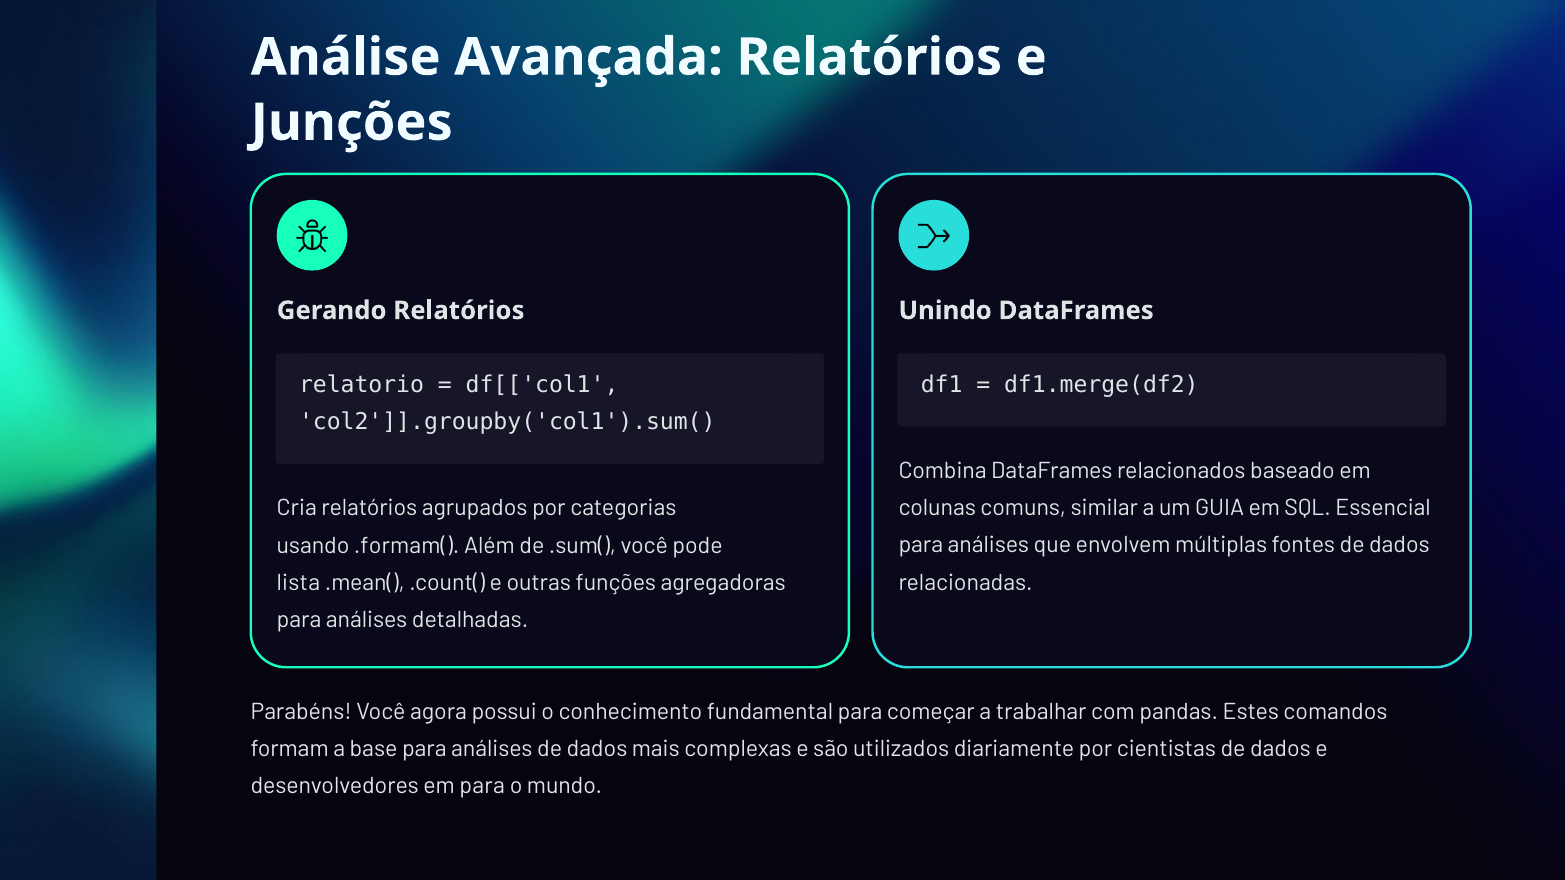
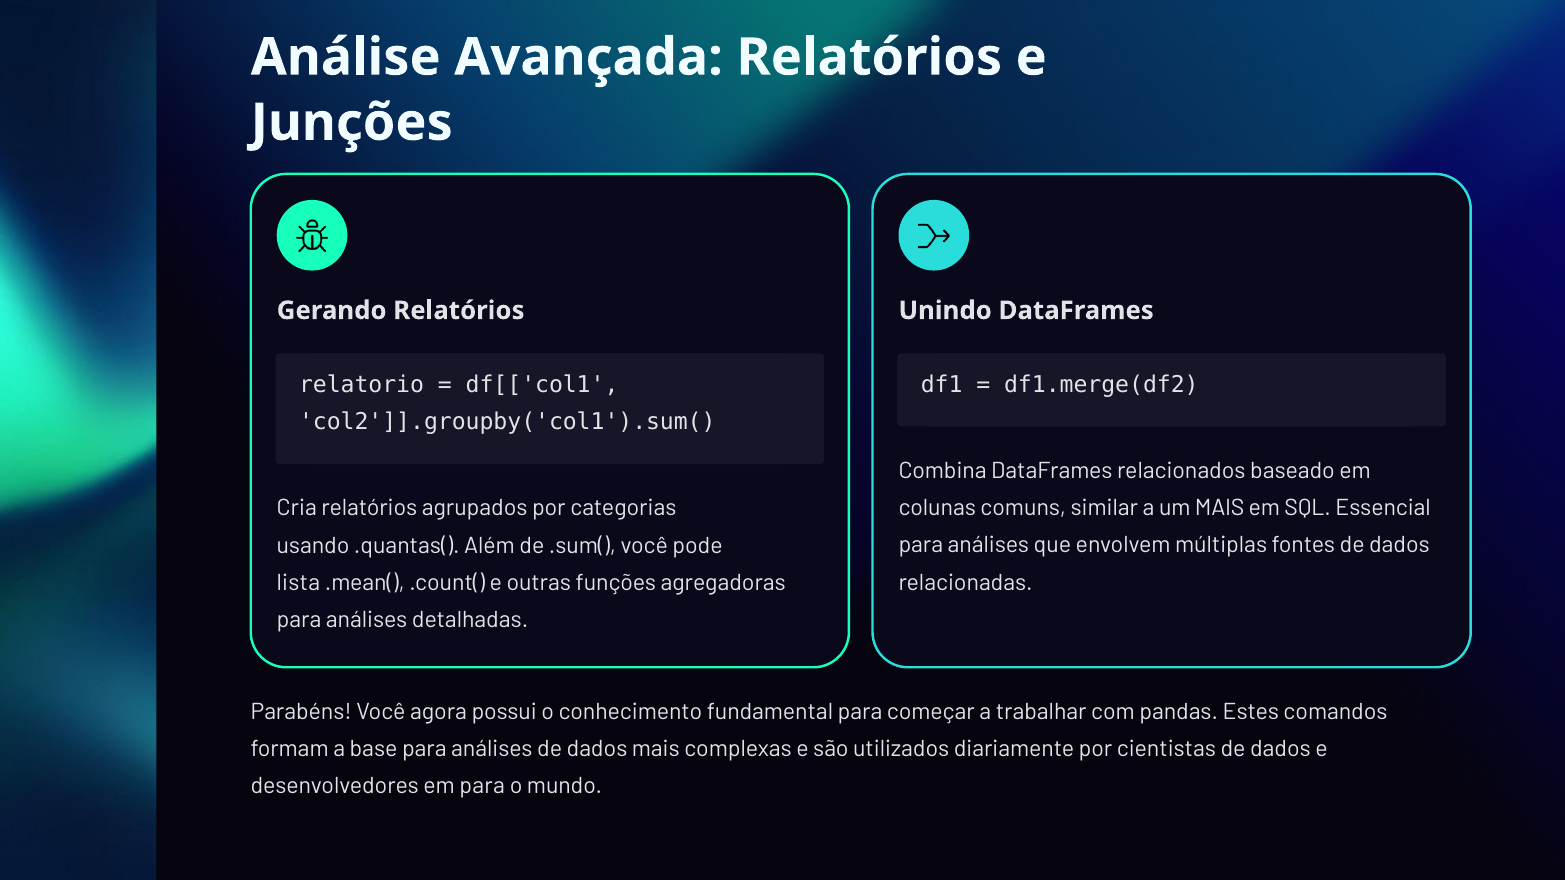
um GUIA: GUIA -> MAIS
.formam(: .formam( -> .quantas(
